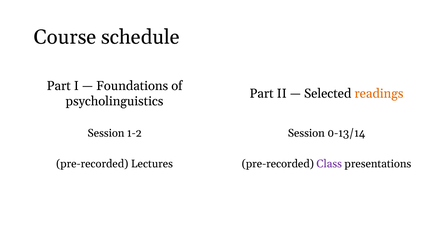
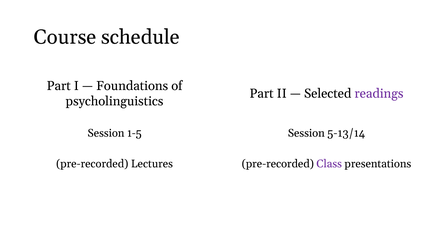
readings colour: orange -> purple
1-2: 1-2 -> 1-5
0-13/14: 0-13/14 -> 5-13/14
